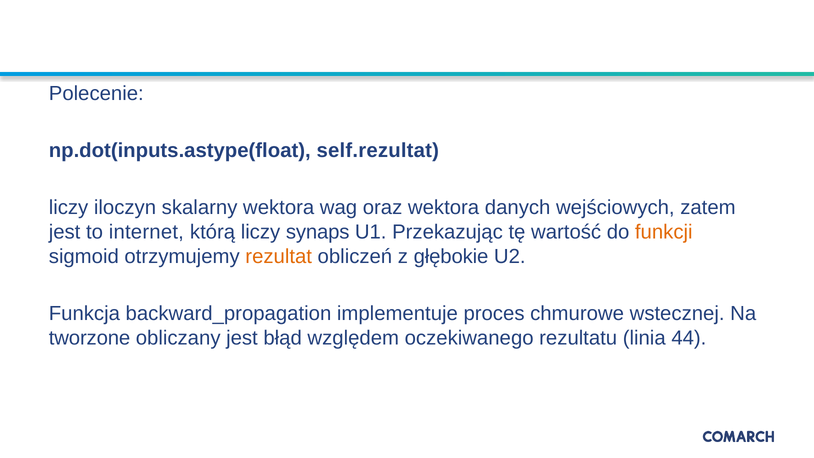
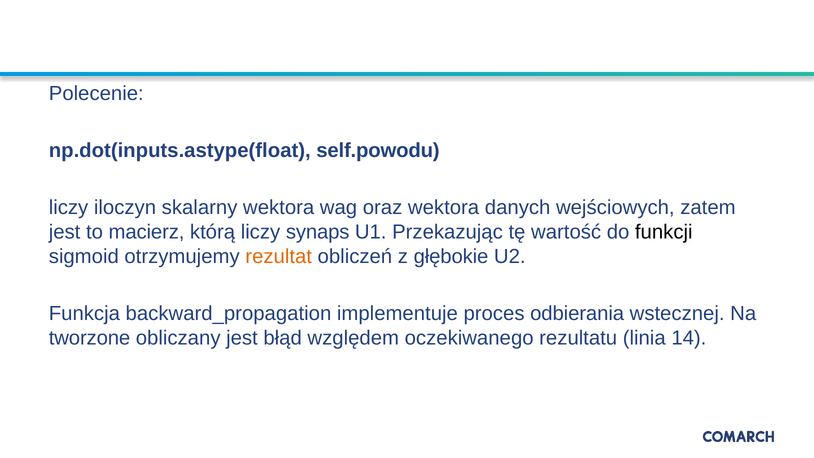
self.rezultat: self.rezultat -> self.powodu
internet: internet -> macierz
funkcji colour: orange -> black
chmurowe: chmurowe -> odbierania
44: 44 -> 14
